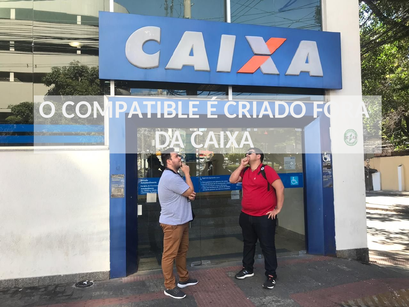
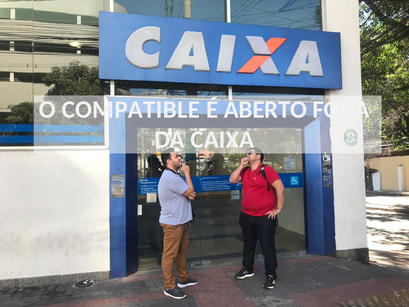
CRIADO: CRIADO -> ABERTO
